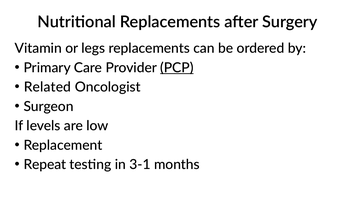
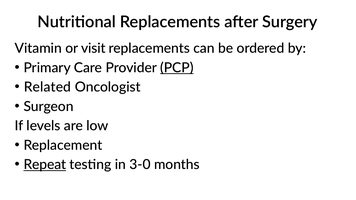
legs: legs -> visit
Repeat underline: none -> present
3-1: 3-1 -> 3-0
